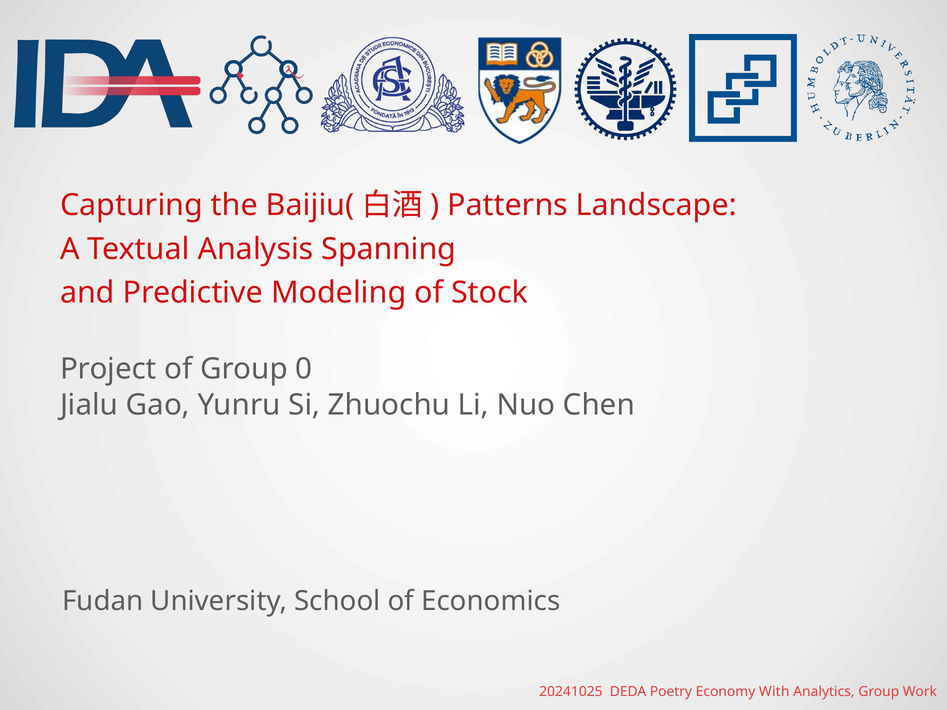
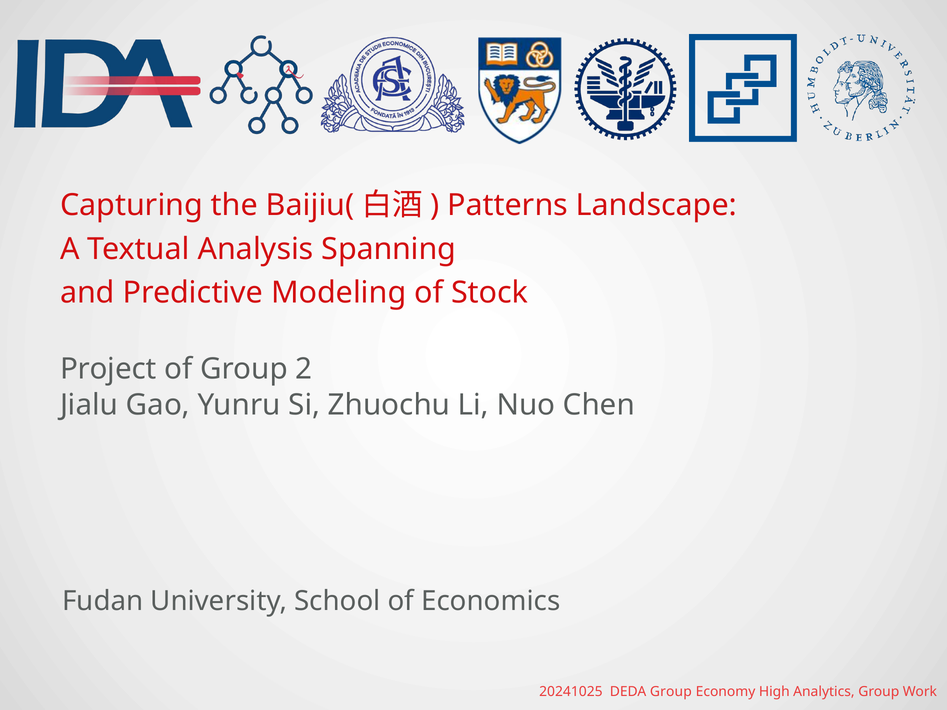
0: 0 -> 2
DEDA Poetry: Poetry -> Group
With: With -> High
